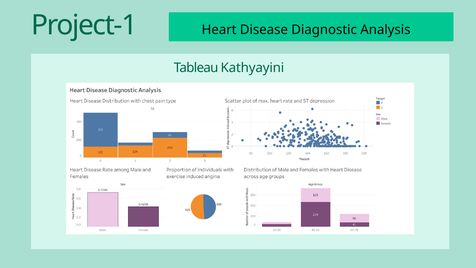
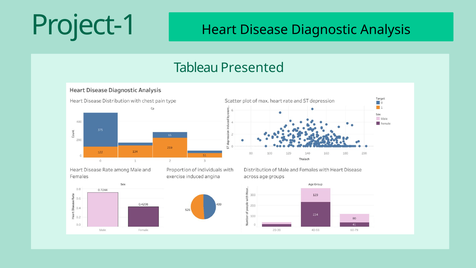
Kathyayini: Kathyayini -> Presented
